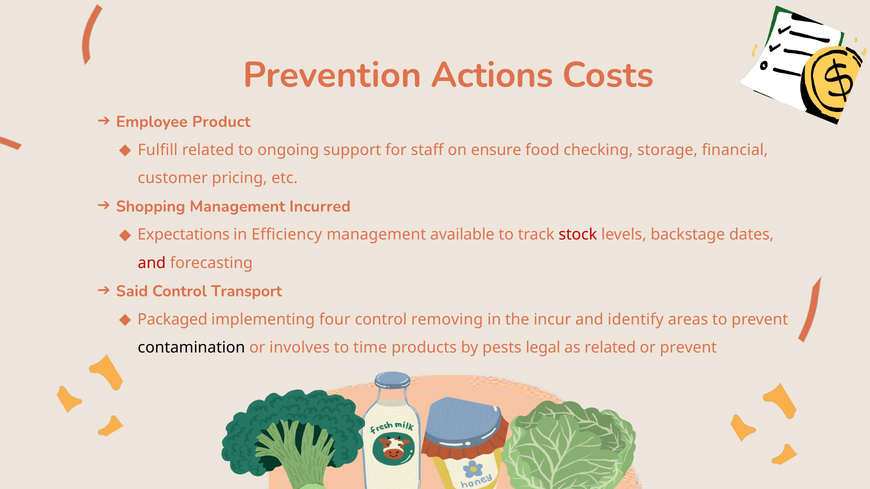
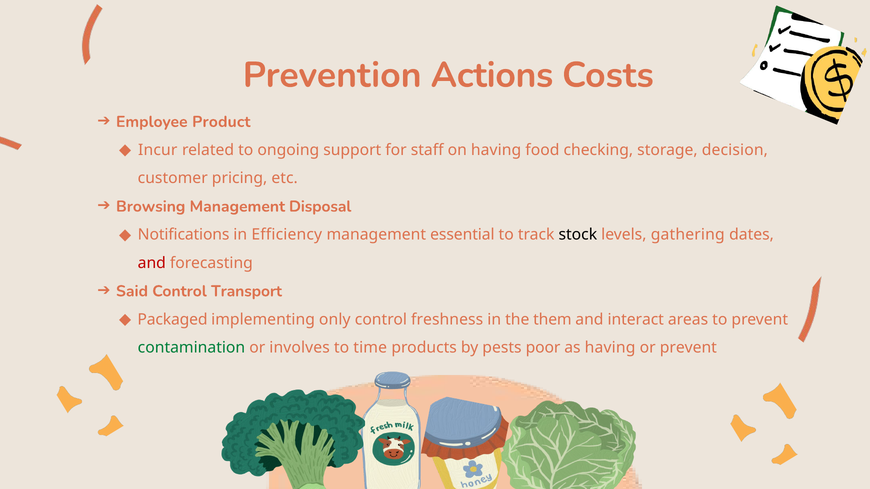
Fulfill: Fulfill -> Incur
on ensure: ensure -> having
financial: financial -> decision
Shopping: Shopping -> Browsing
Incurred: Incurred -> Disposal
Expectations: Expectations -> Notifications
available: available -> essential
stock colour: red -> black
backstage: backstage -> gathering
four: four -> only
removing: removing -> freshness
incur: incur -> them
identify: identify -> interact
contamination colour: black -> green
legal: legal -> poor
as related: related -> having
